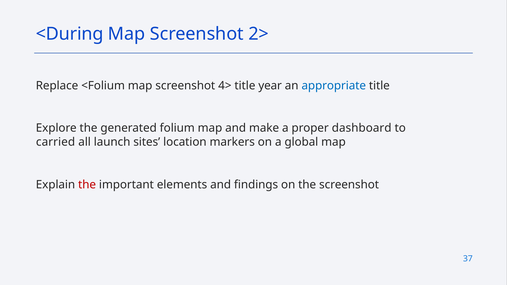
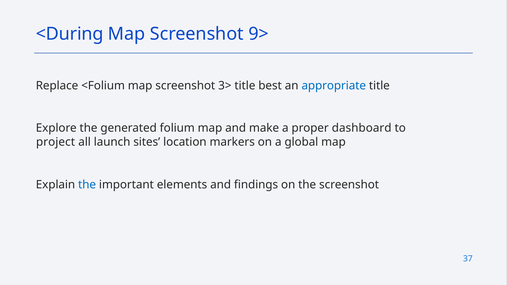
2>: 2> -> 9>
4>: 4> -> 3>
year: year -> best
carried: carried -> project
the at (87, 185) colour: red -> blue
